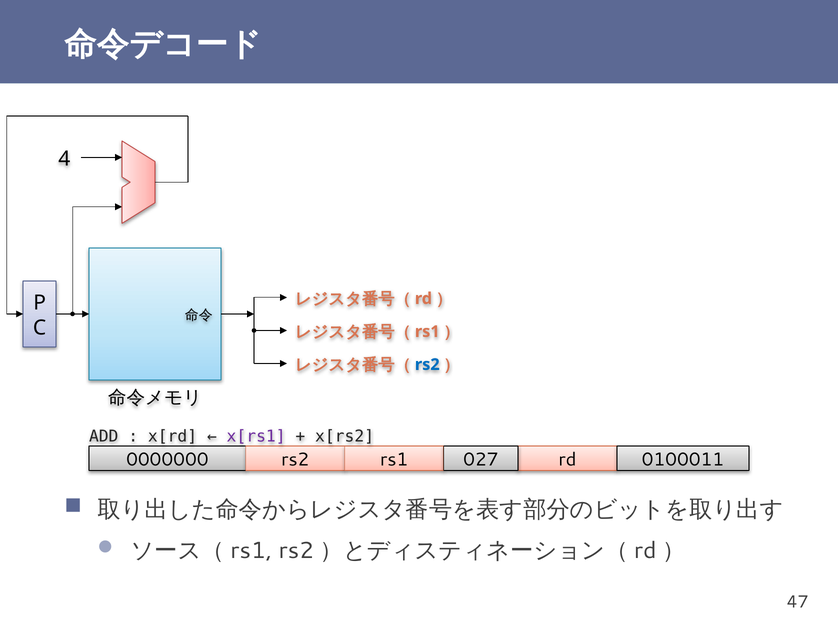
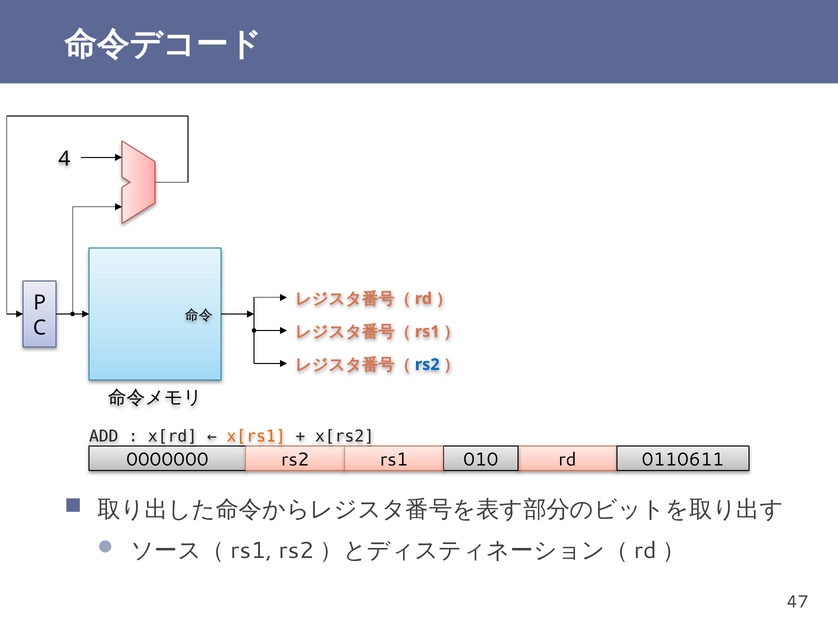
x[rs1 colour: purple -> orange
027: 027 -> 010
0100011: 0100011 -> 0110611
